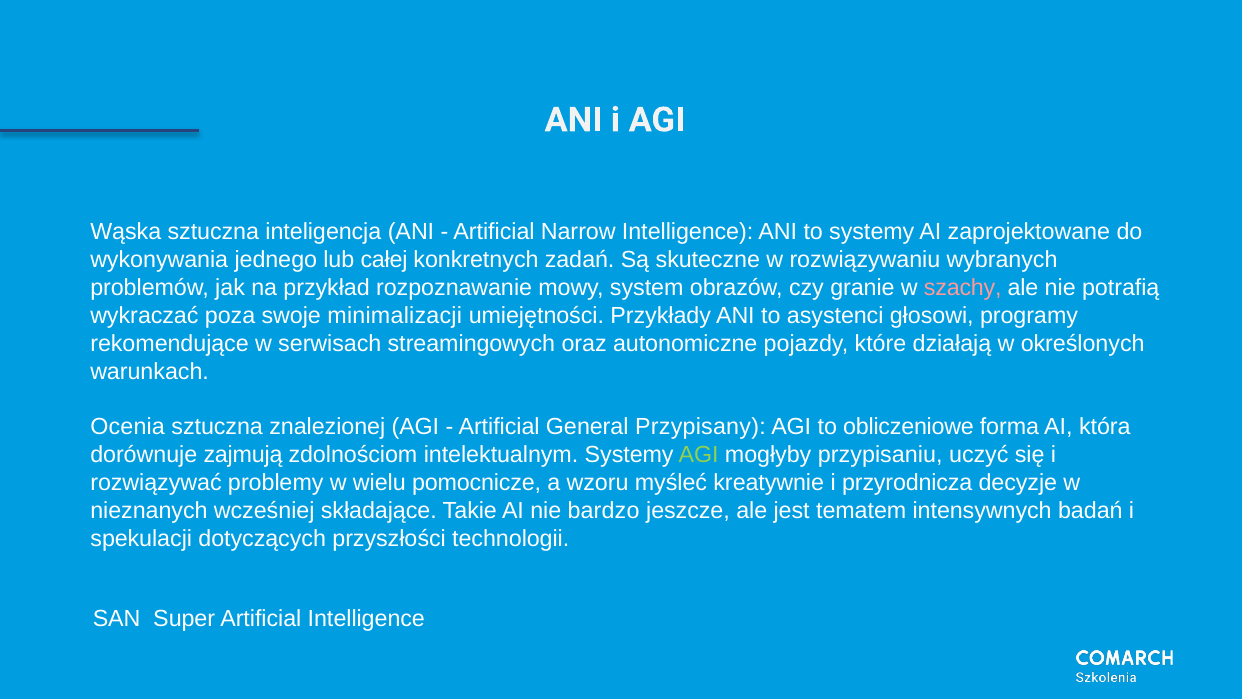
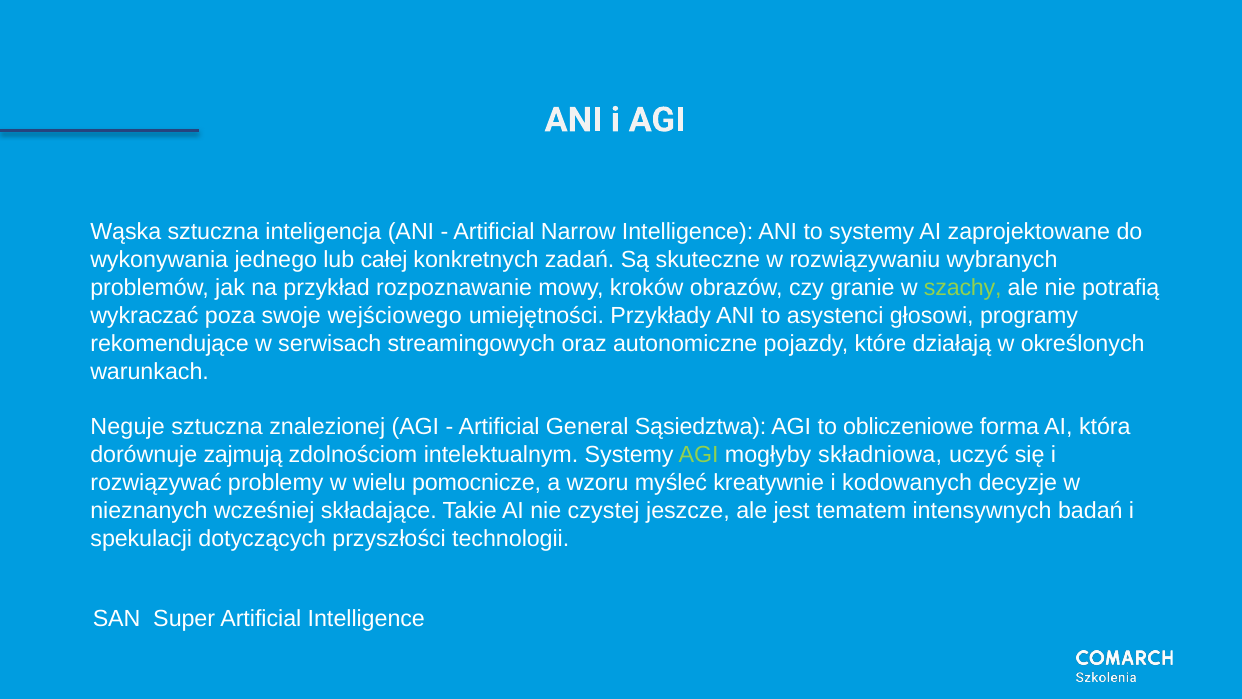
system: system -> kroków
szachy colour: pink -> light green
minimalizacji: minimalizacji -> wejściowego
Ocenia: Ocenia -> Neguje
Przypisany: Przypisany -> Sąsiedztwa
przypisaniu: przypisaniu -> składniowa
przyrodnicza: przyrodnicza -> kodowanych
bardzo: bardzo -> czystej
